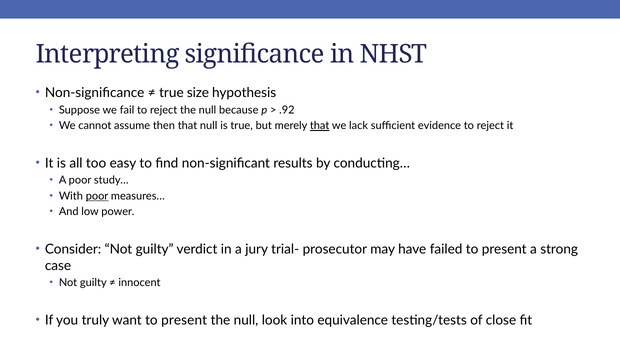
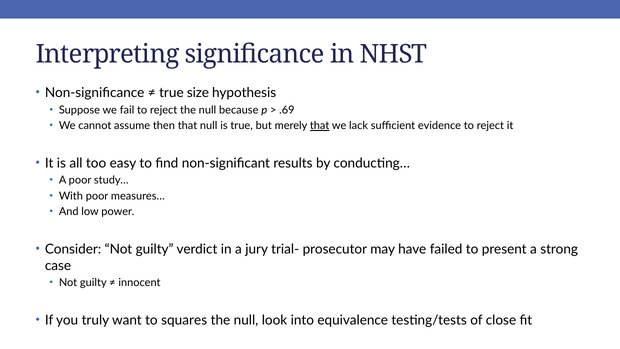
.92: .92 -> .69
poor at (97, 196) underline: present -> none
want to present: present -> squares
